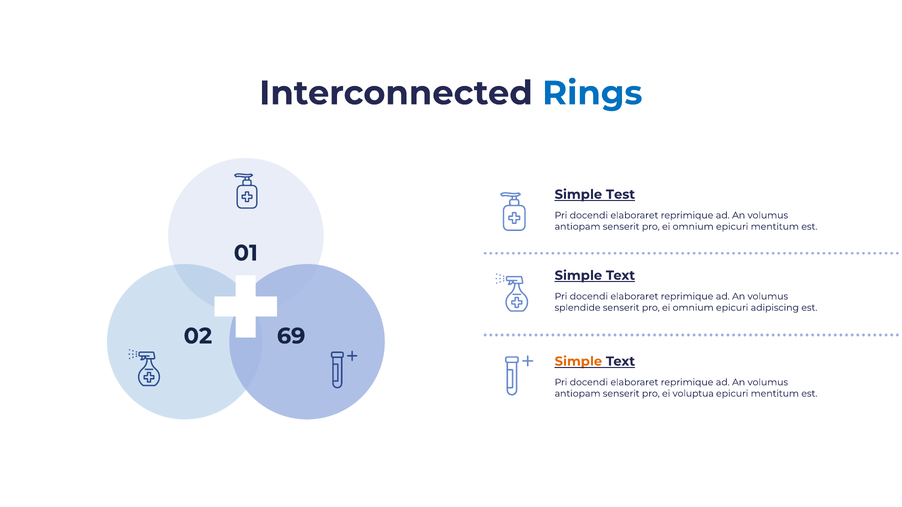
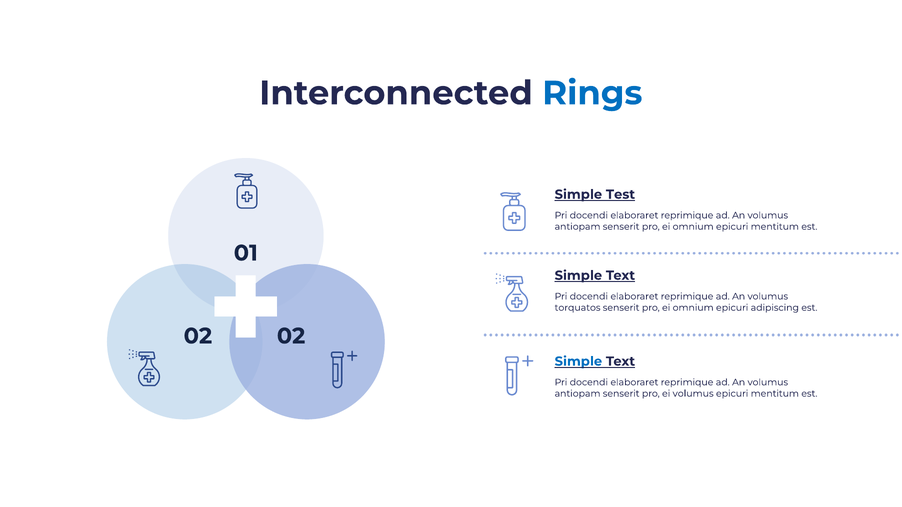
splendide: splendide -> torquatos
02 69: 69 -> 02
Simple at (578, 362) colour: orange -> blue
ei voluptua: voluptua -> volumus
